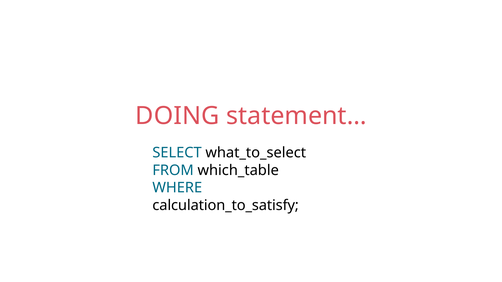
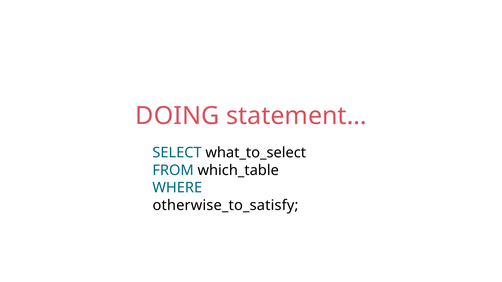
calculation_to_satisfy: calculation_to_satisfy -> otherwise_to_satisfy
